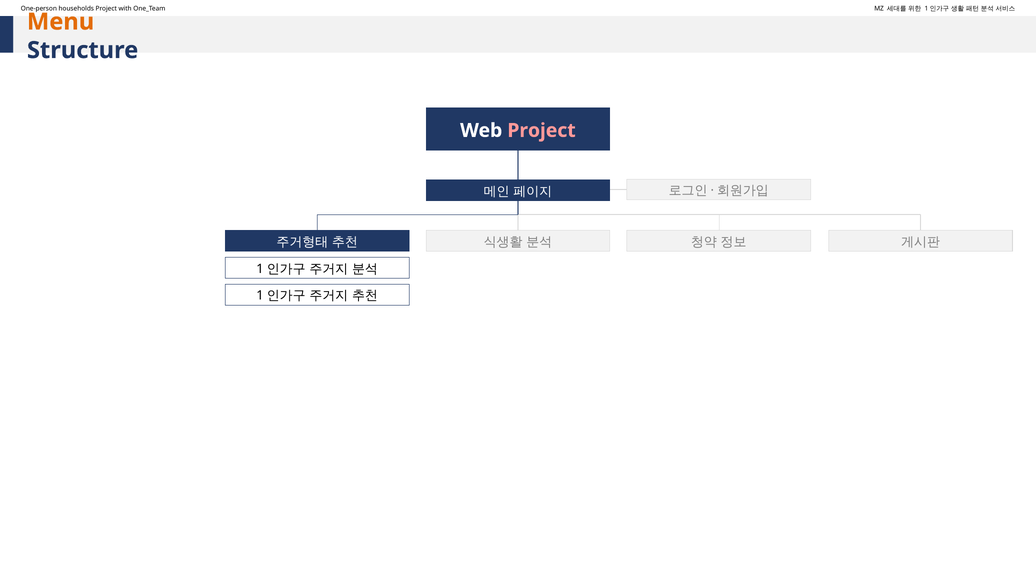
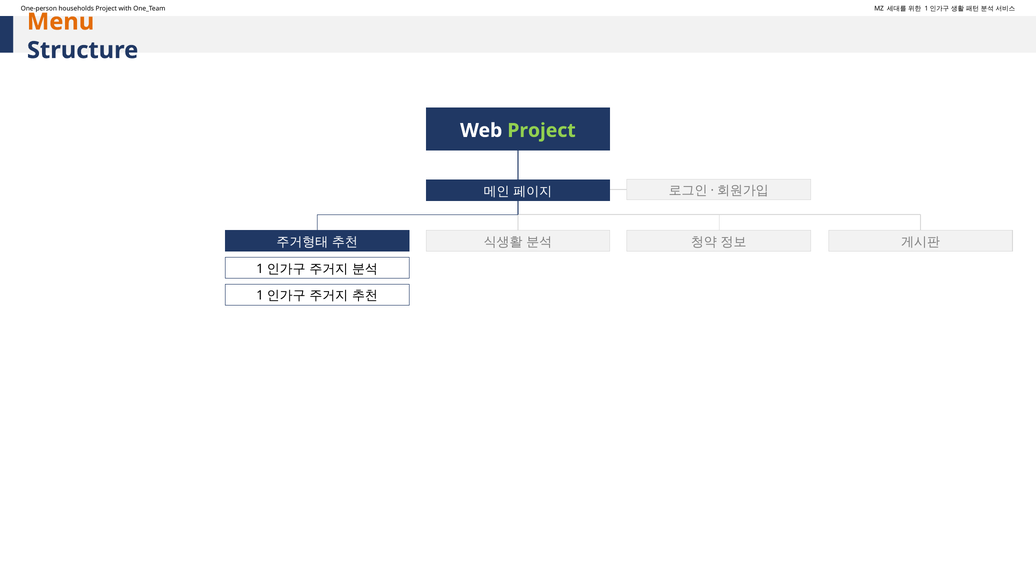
Project at (541, 130) colour: pink -> light green
